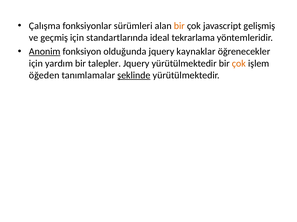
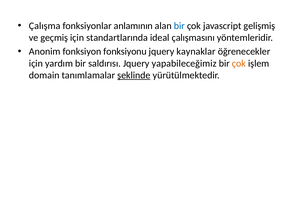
sürümleri: sürümleri -> anlamının
bir at (179, 26) colour: orange -> blue
tekrarlama: tekrarlama -> çalışmasını
Anonim underline: present -> none
olduğunda: olduğunda -> fonksiyonu
talepler: talepler -> saldırısı
Jquery yürütülmektedir: yürütülmektedir -> yapabileceğimiz
öğeden: öğeden -> domain
